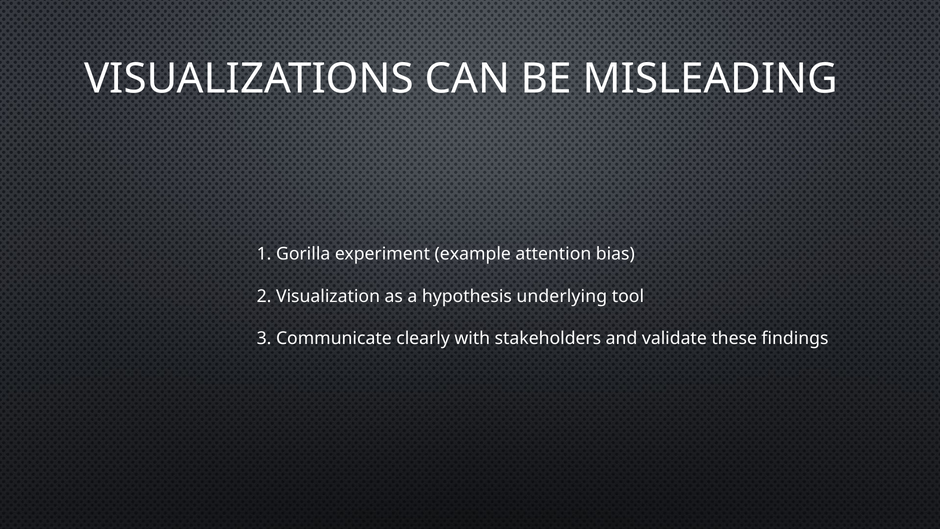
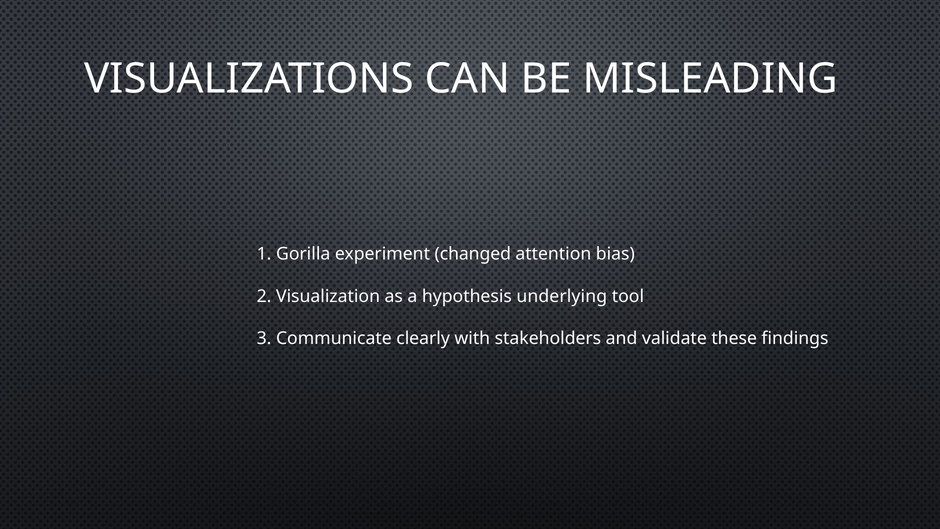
example: example -> changed
